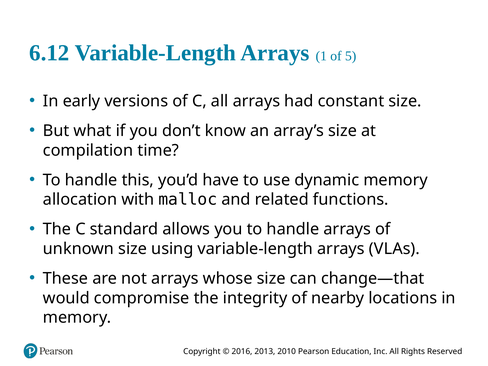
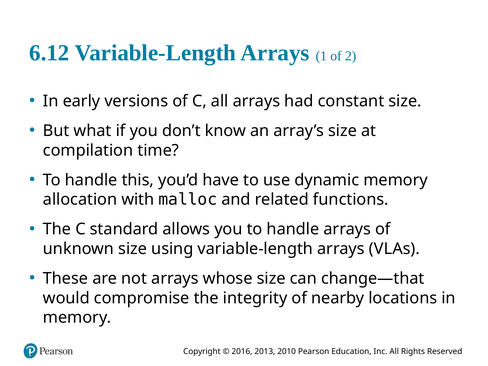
5: 5 -> 2
